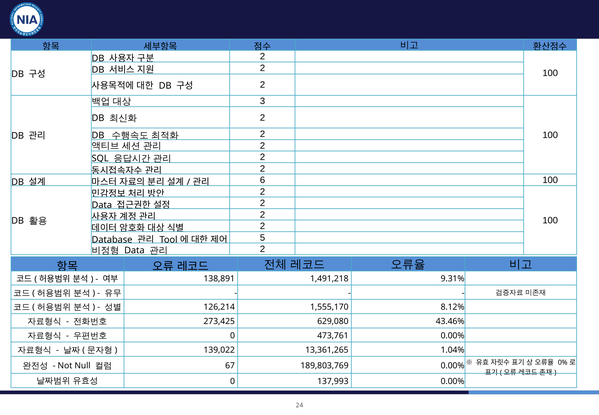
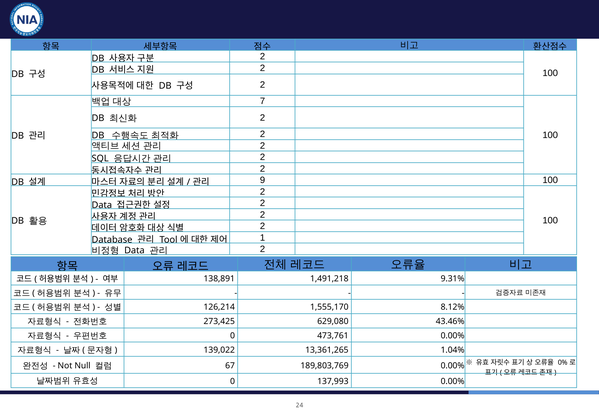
3: 3 -> 7
6: 6 -> 9
5: 5 -> 1
